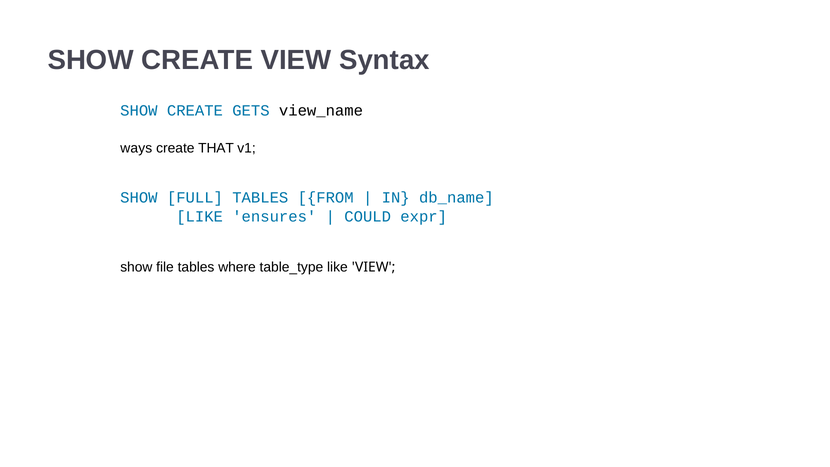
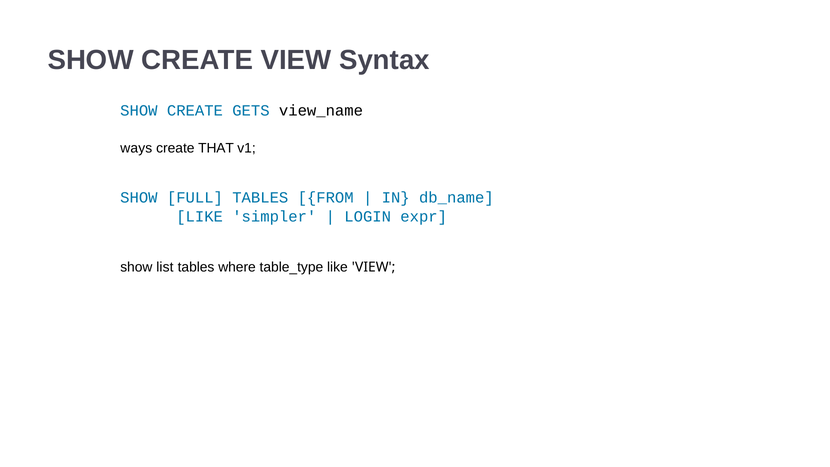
ensures: ensures -> simpler
COULD: COULD -> LOGIN
file: file -> list
